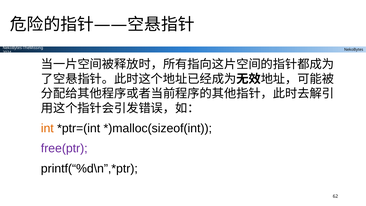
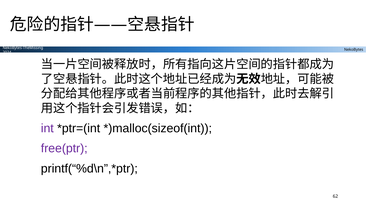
int colour: orange -> purple
